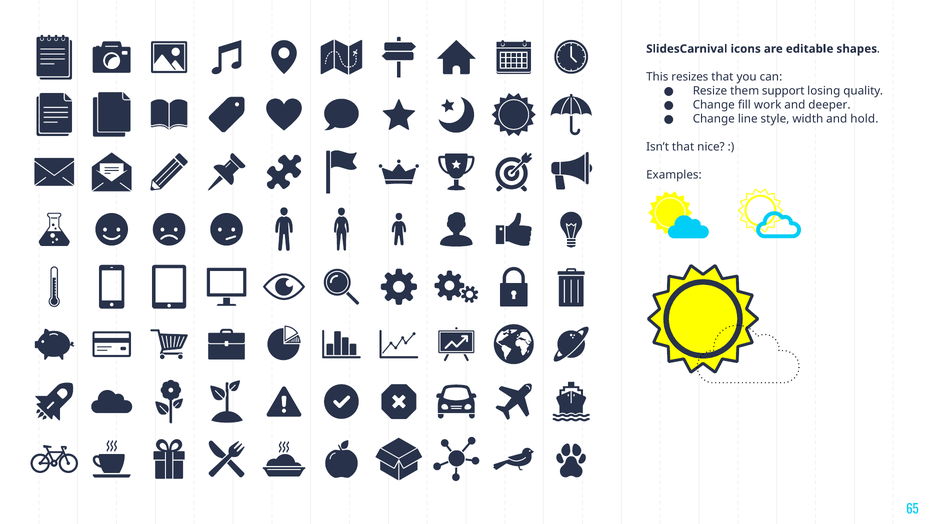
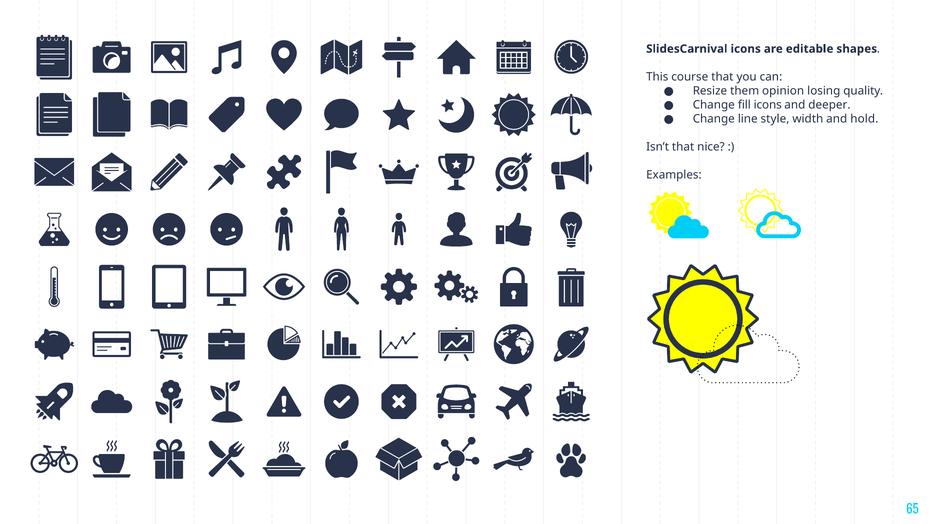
resizes: resizes -> course
support: support -> opinion
fill work: work -> icons
